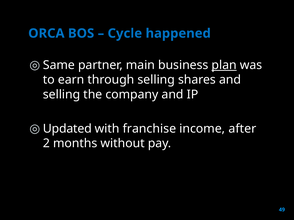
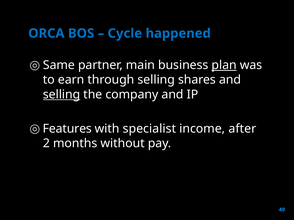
selling at (62, 95) underline: none -> present
Updated: Updated -> Features
franchise: franchise -> specialist
